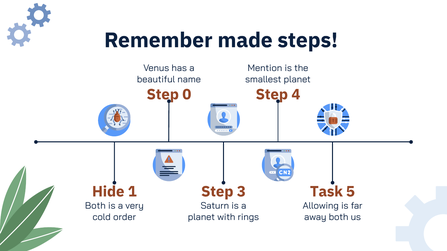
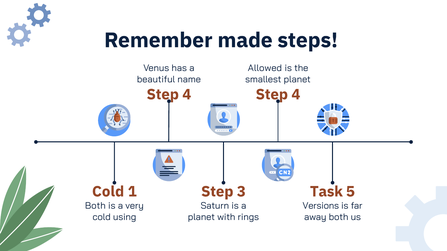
Mention: Mention -> Allowed
0 at (187, 95): 0 -> 4
Hide at (108, 192): Hide -> Cold
Allowing: Allowing -> Versions
order: order -> using
